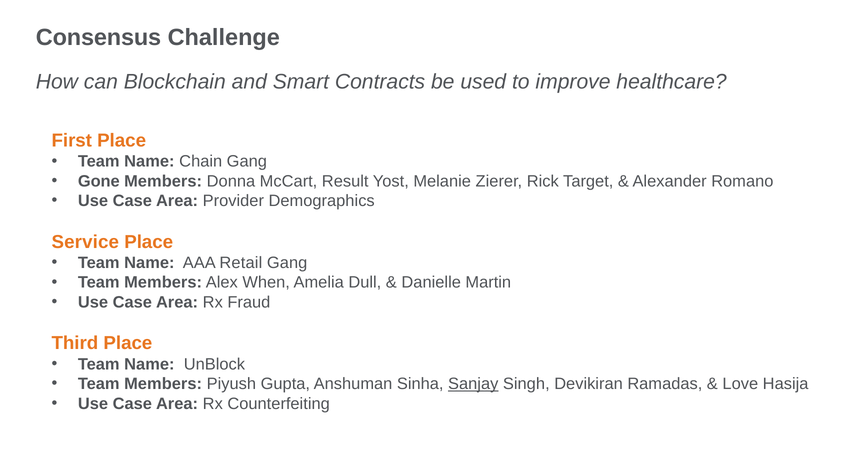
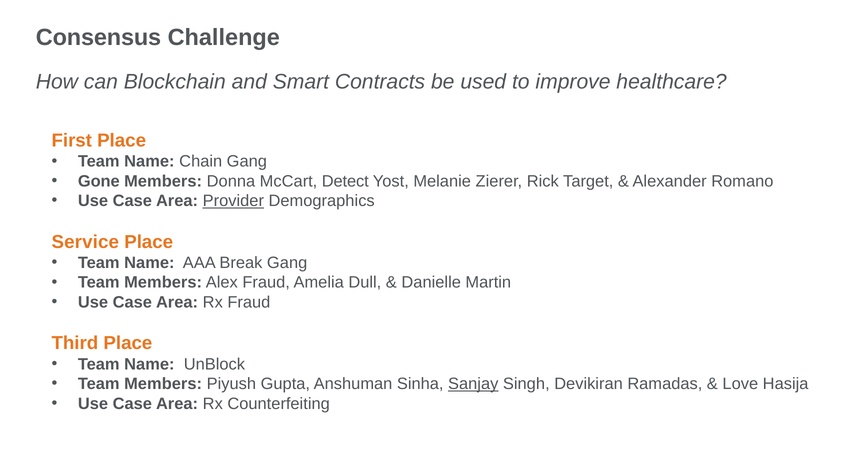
Result: Result -> Detect
Provider underline: none -> present
Retail: Retail -> Break
Alex When: When -> Fraud
